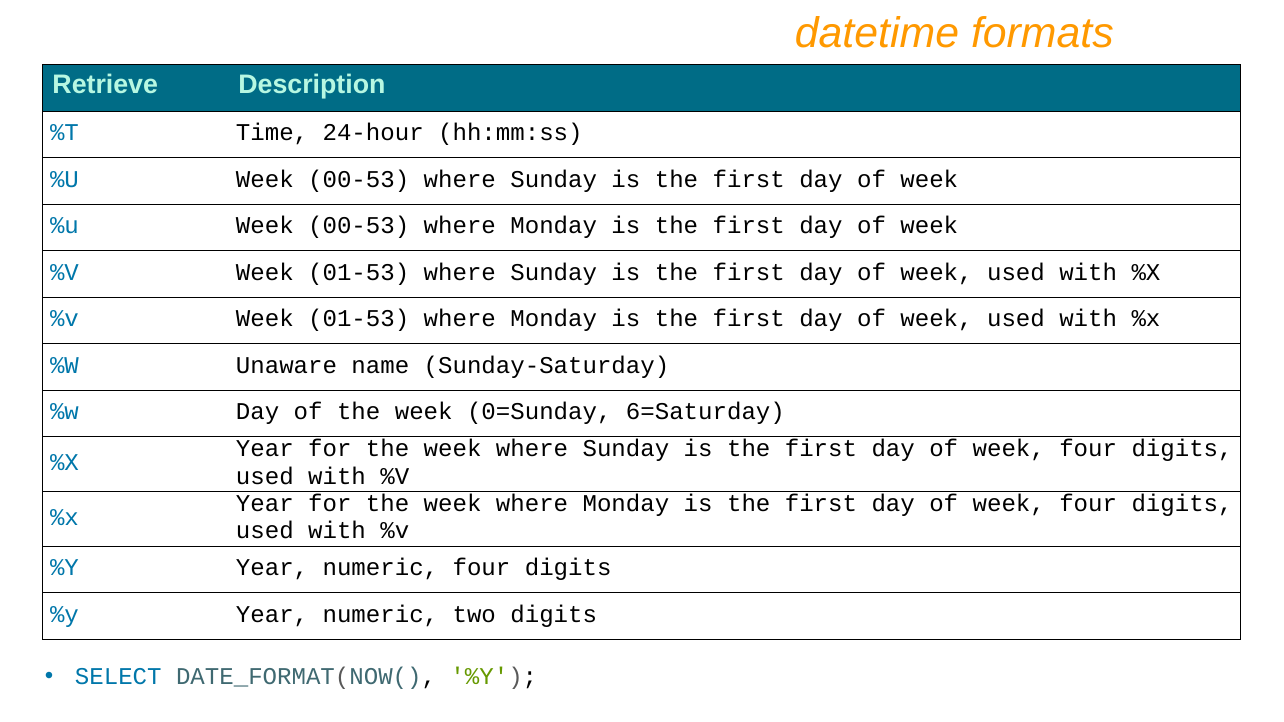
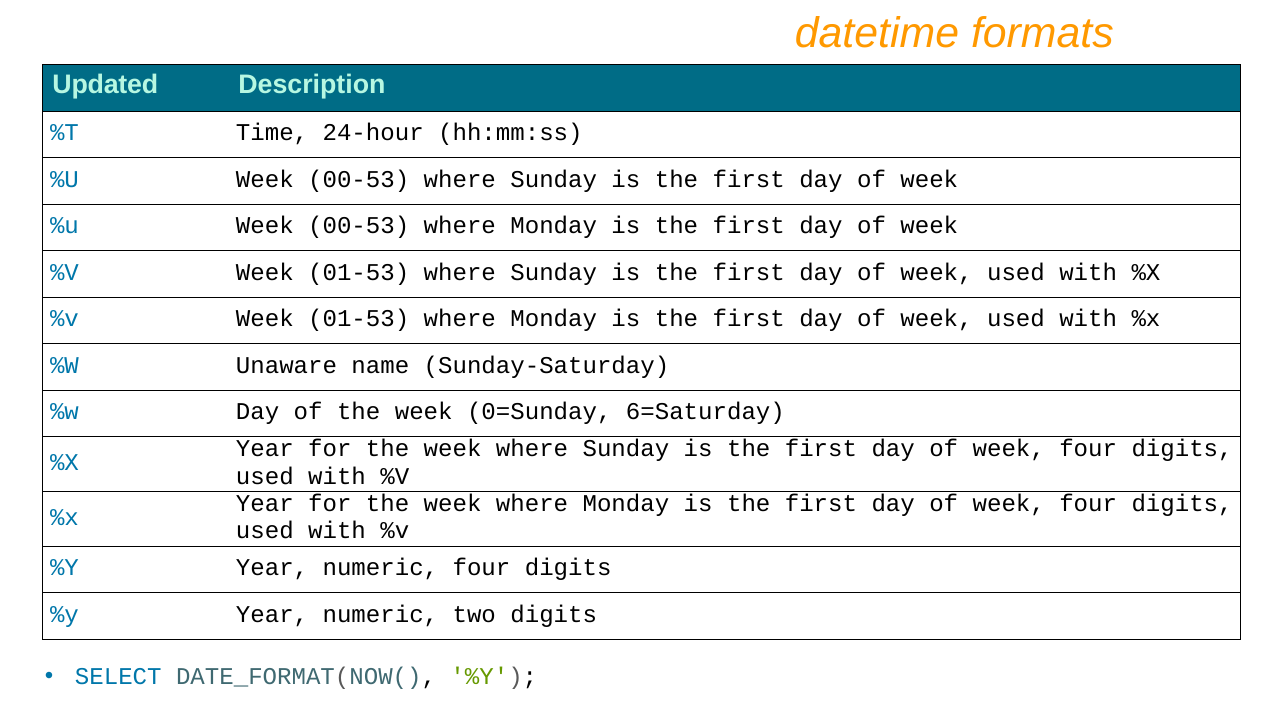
Retrieve: Retrieve -> Updated
